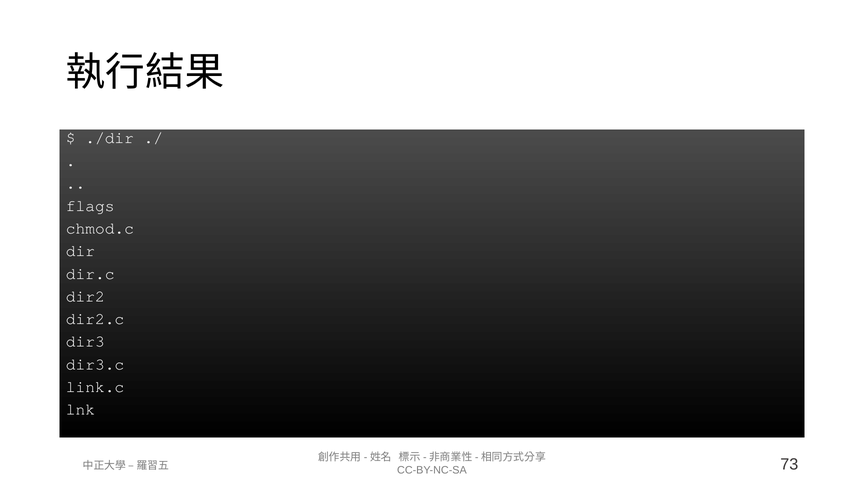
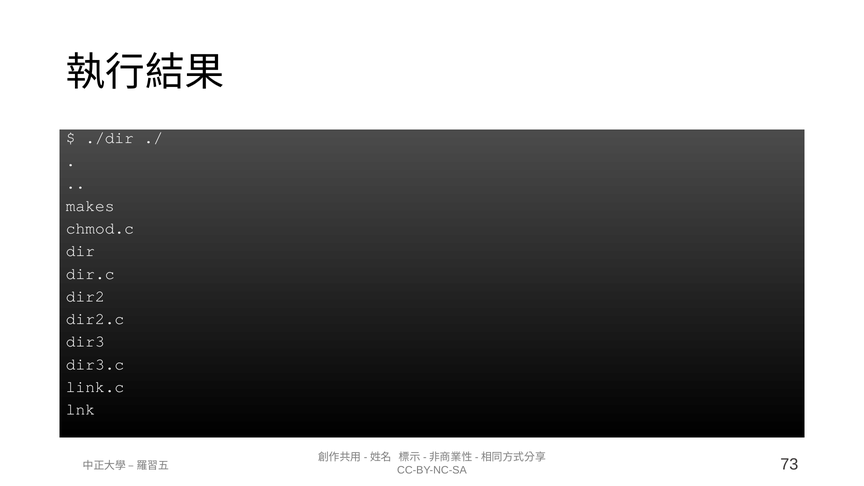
flags: flags -> makes
